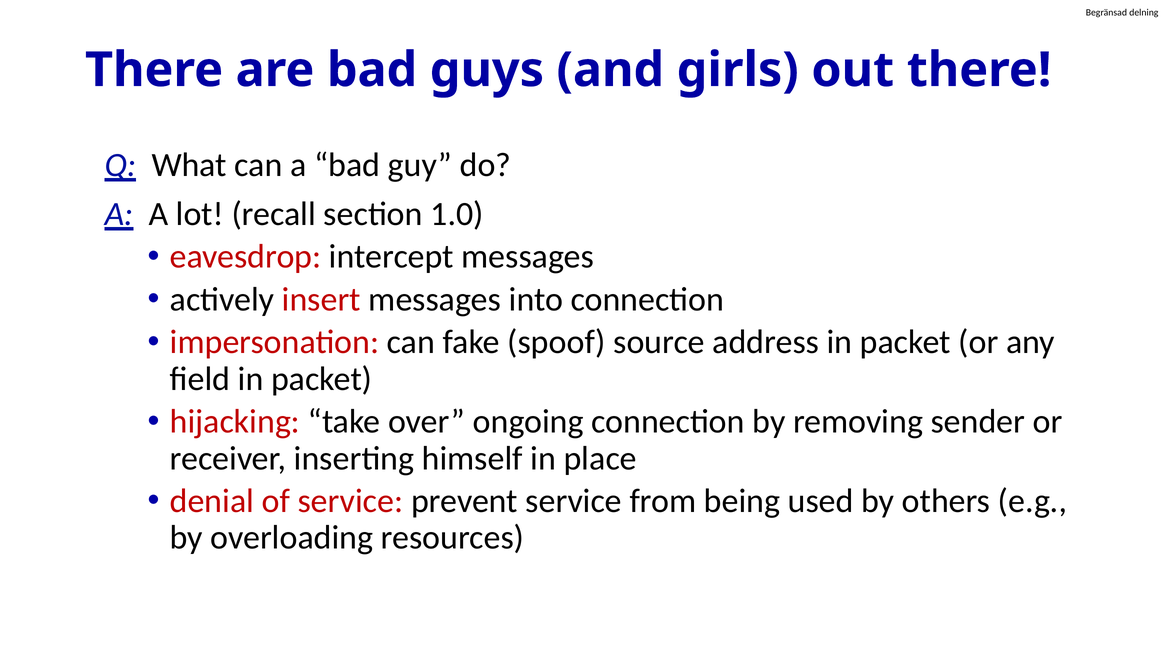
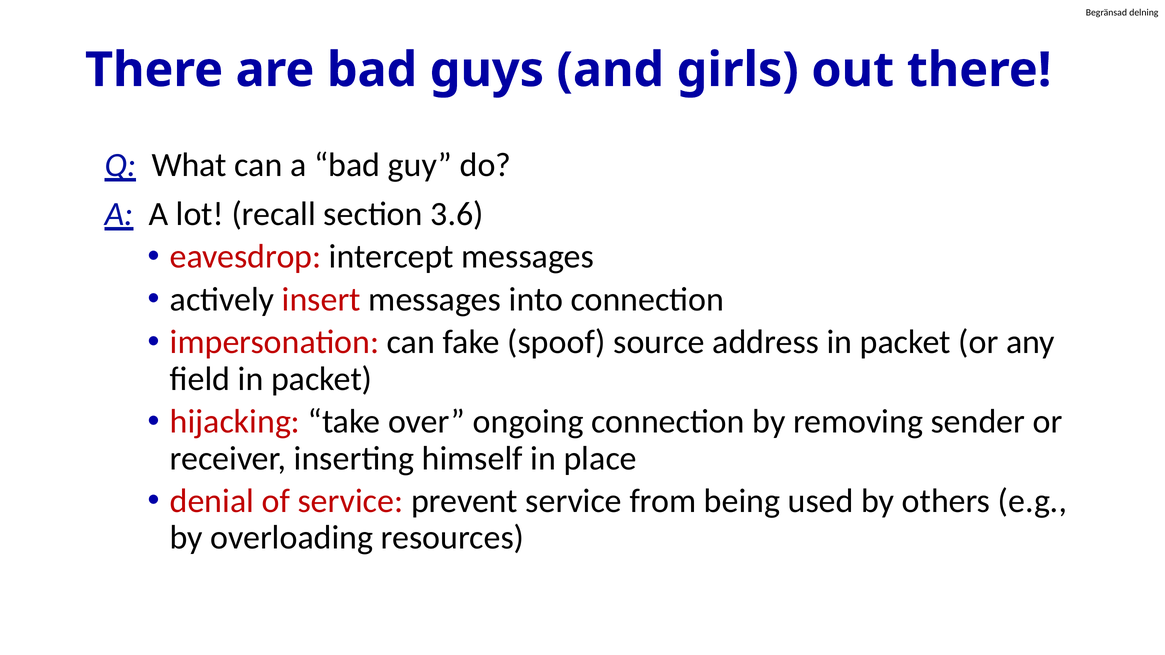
1.0: 1.0 -> 3.6
